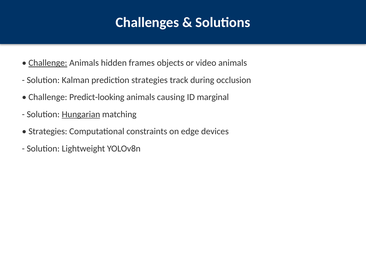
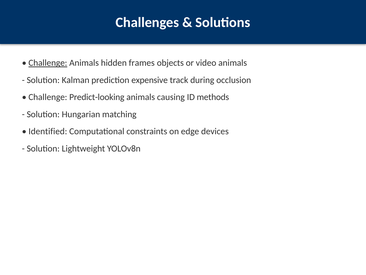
prediction strategies: strategies -> expensive
marginal: marginal -> methods
Hungarian underline: present -> none
Strategies at (48, 131): Strategies -> Identified
